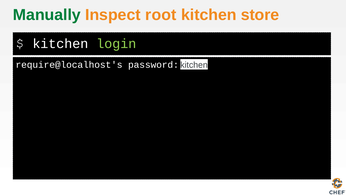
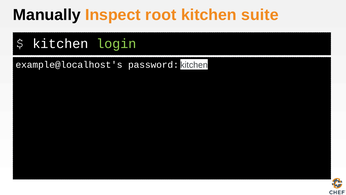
Manually colour: green -> black
store: store -> suite
require@localhost's: require@localhost's -> example@localhost's
